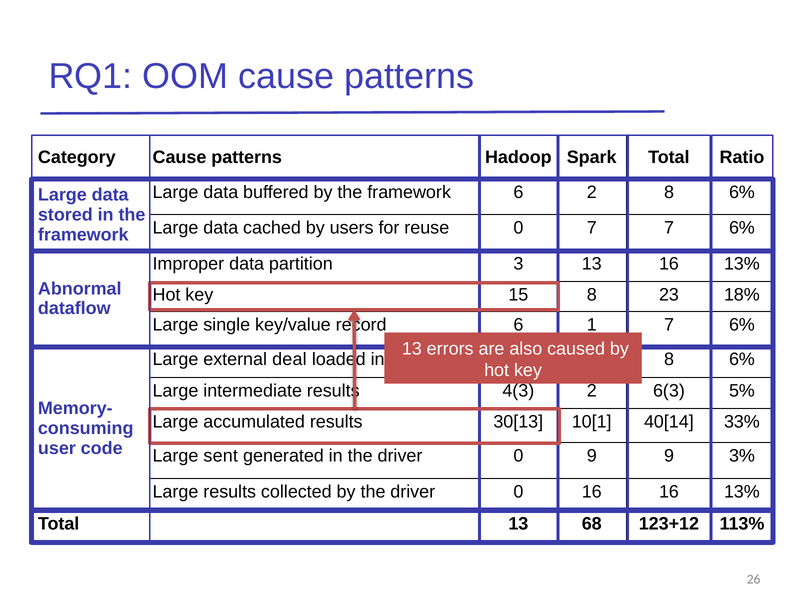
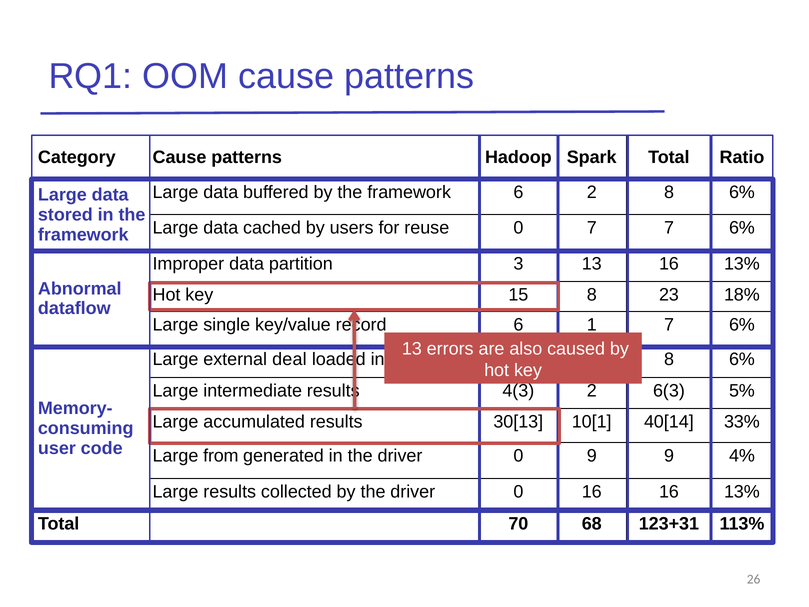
sent: sent -> from
3%: 3% -> 4%
Total 13: 13 -> 70
123+12: 123+12 -> 123+31
